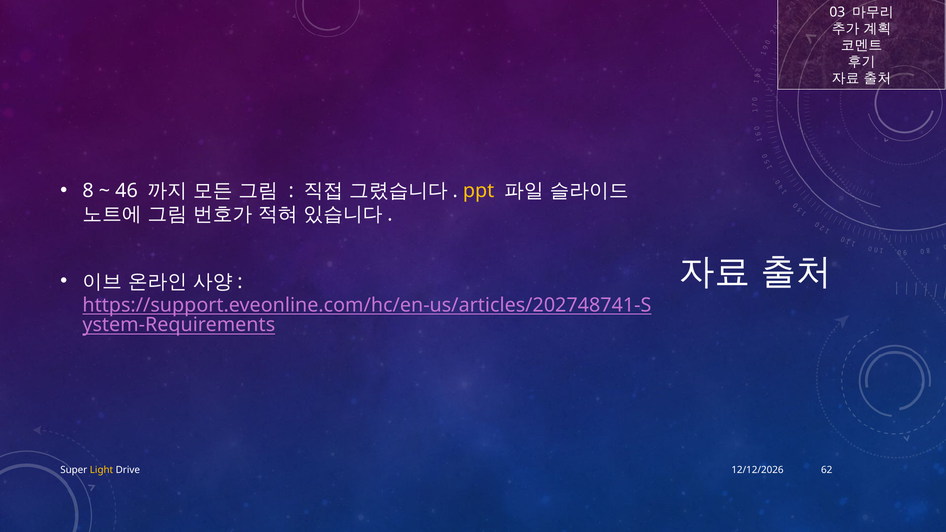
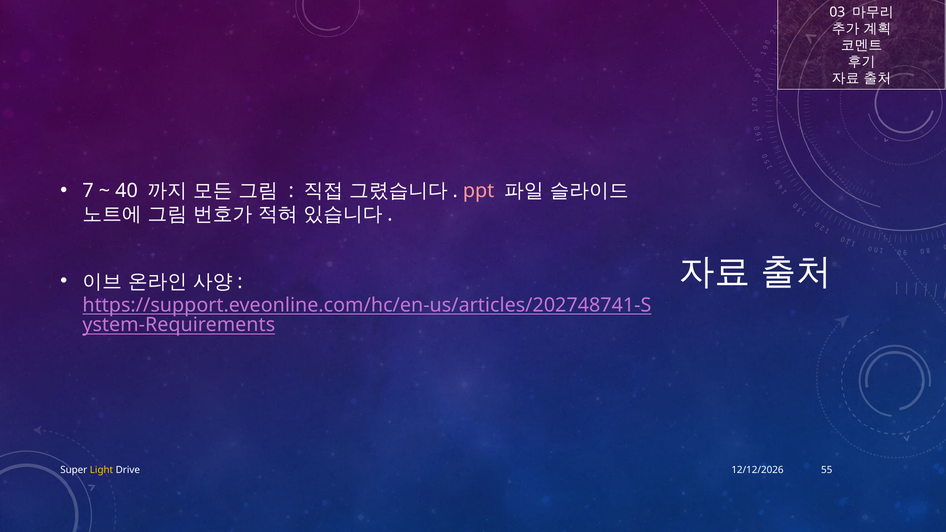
8: 8 -> 7
46: 46 -> 40
ppt colour: yellow -> pink
62: 62 -> 55
